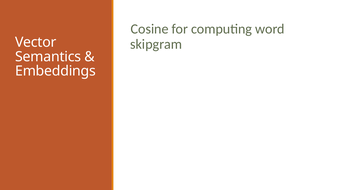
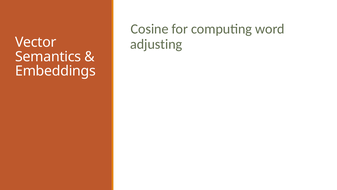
skipgram: skipgram -> adjusting
